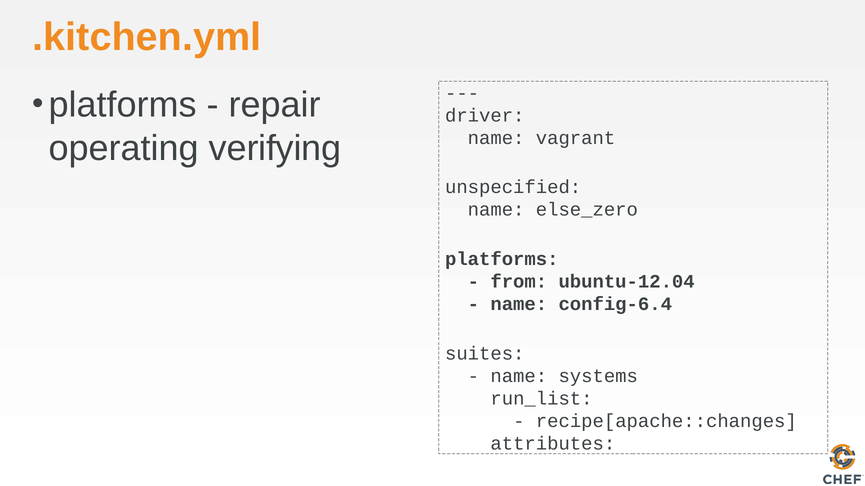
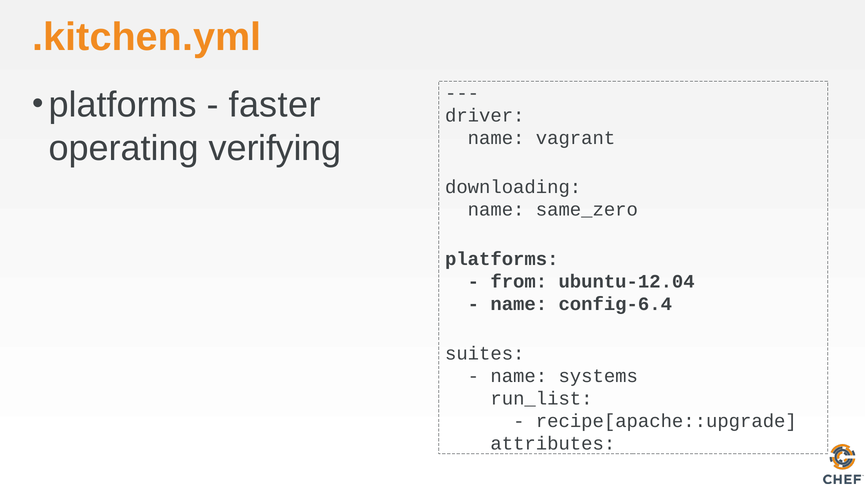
repair: repair -> faster
unspecified: unspecified -> downloading
else_zero: else_zero -> same_zero
recipe[apache::changes: recipe[apache::changes -> recipe[apache::upgrade
